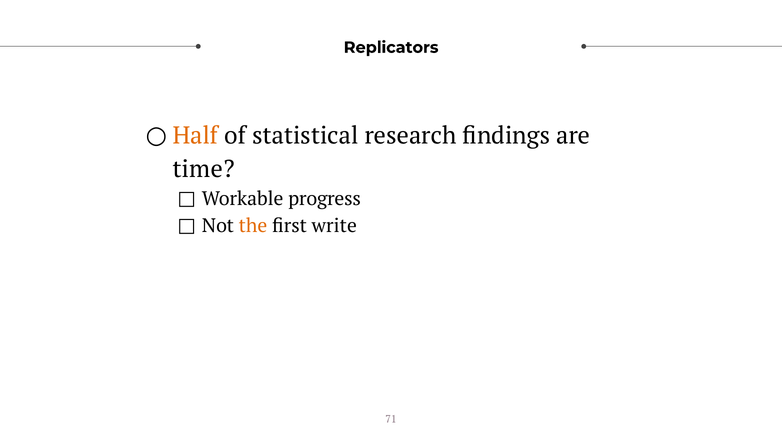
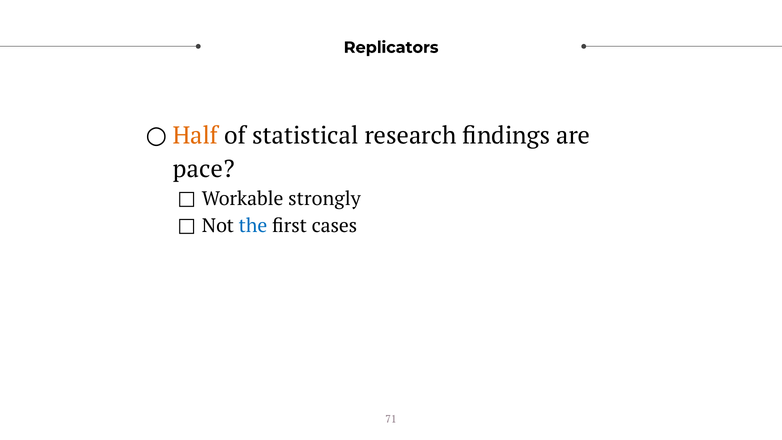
time: time -> pace
progress: progress -> strongly
the colour: orange -> blue
write: write -> cases
